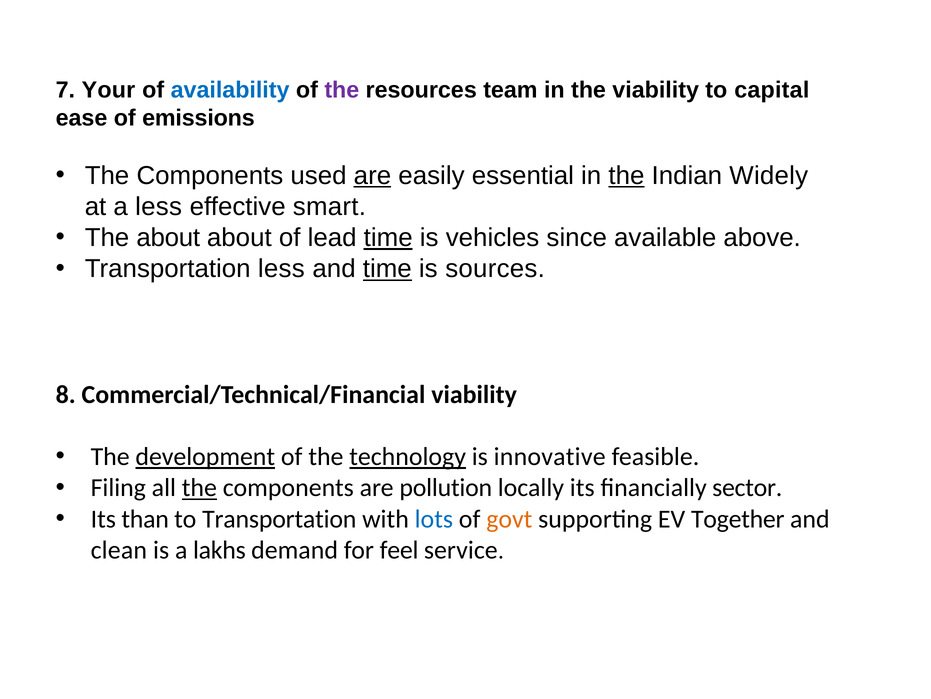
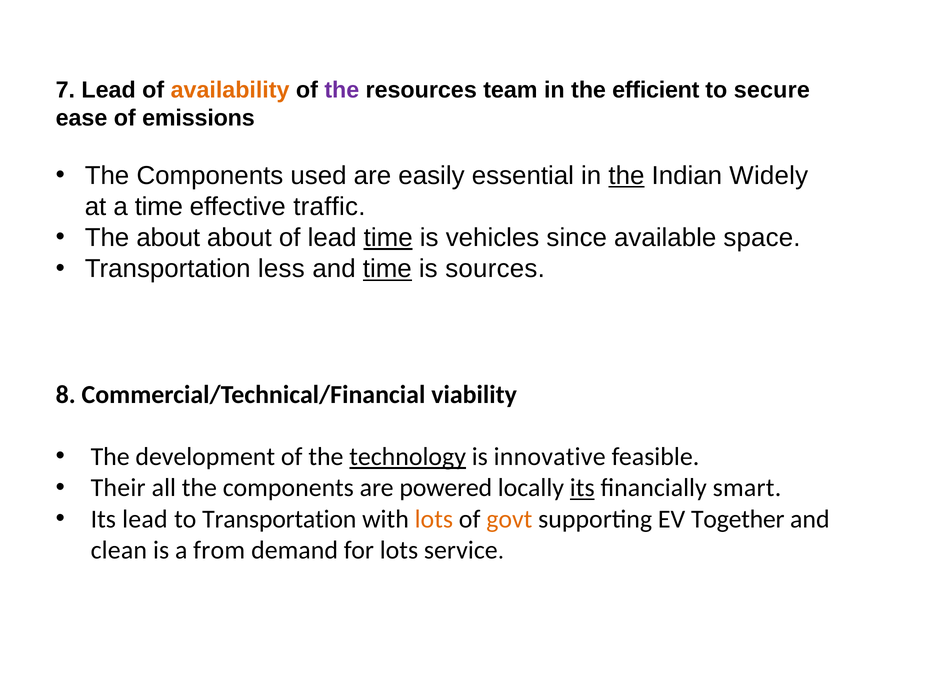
7 Your: Your -> Lead
availability colour: blue -> orange
the viability: viability -> efficient
capital: capital -> secure
are at (372, 175) underline: present -> none
a less: less -> time
smart: smart -> traffic
above: above -> space
development underline: present -> none
Filing: Filing -> Their
the at (199, 487) underline: present -> none
pollution: pollution -> powered
its at (582, 487) underline: none -> present
sector: sector -> smart
Its than: than -> lead
lots at (434, 518) colour: blue -> orange
lakhs: lakhs -> from
for feel: feel -> lots
